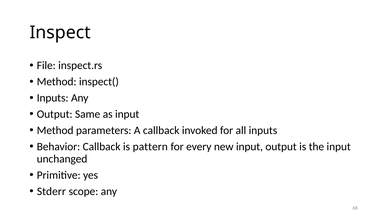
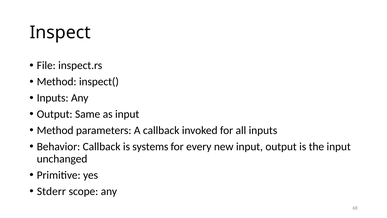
pattern: pattern -> systems
